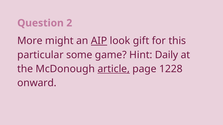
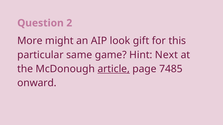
AIP underline: present -> none
some: some -> same
Daily: Daily -> Next
1228: 1228 -> 7485
